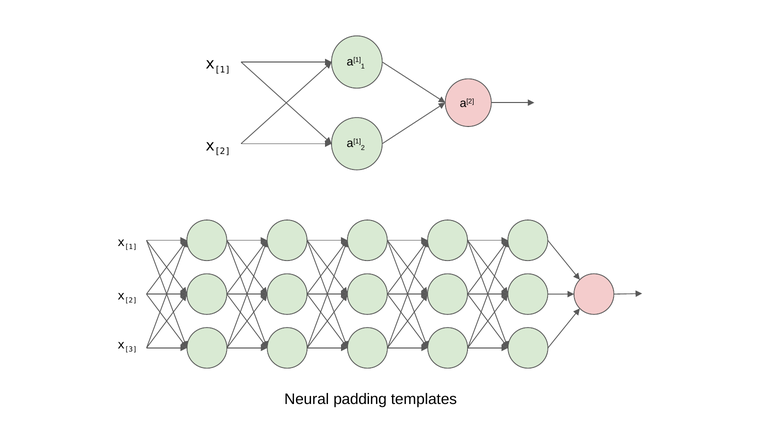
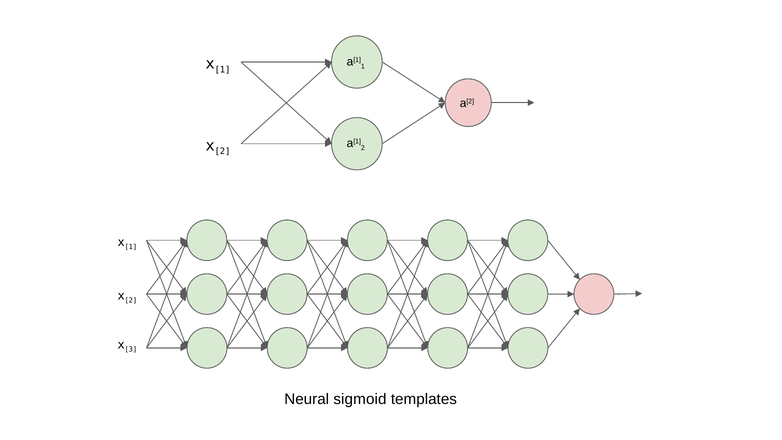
padding: padding -> sigmoid
